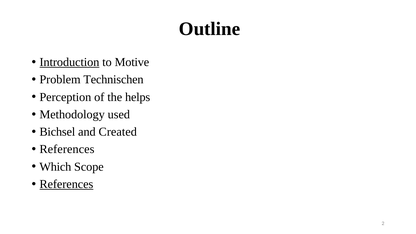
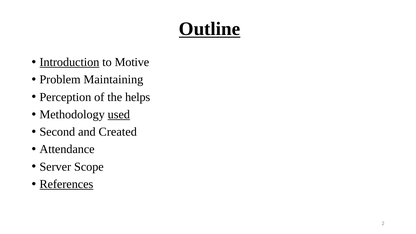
Outline underline: none -> present
Technischen: Technischen -> Maintaining
used underline: none -> present
Bichsel: Bichsel -> Second
References at (67, 149): References -> Attendance
Which: Which -> Server
